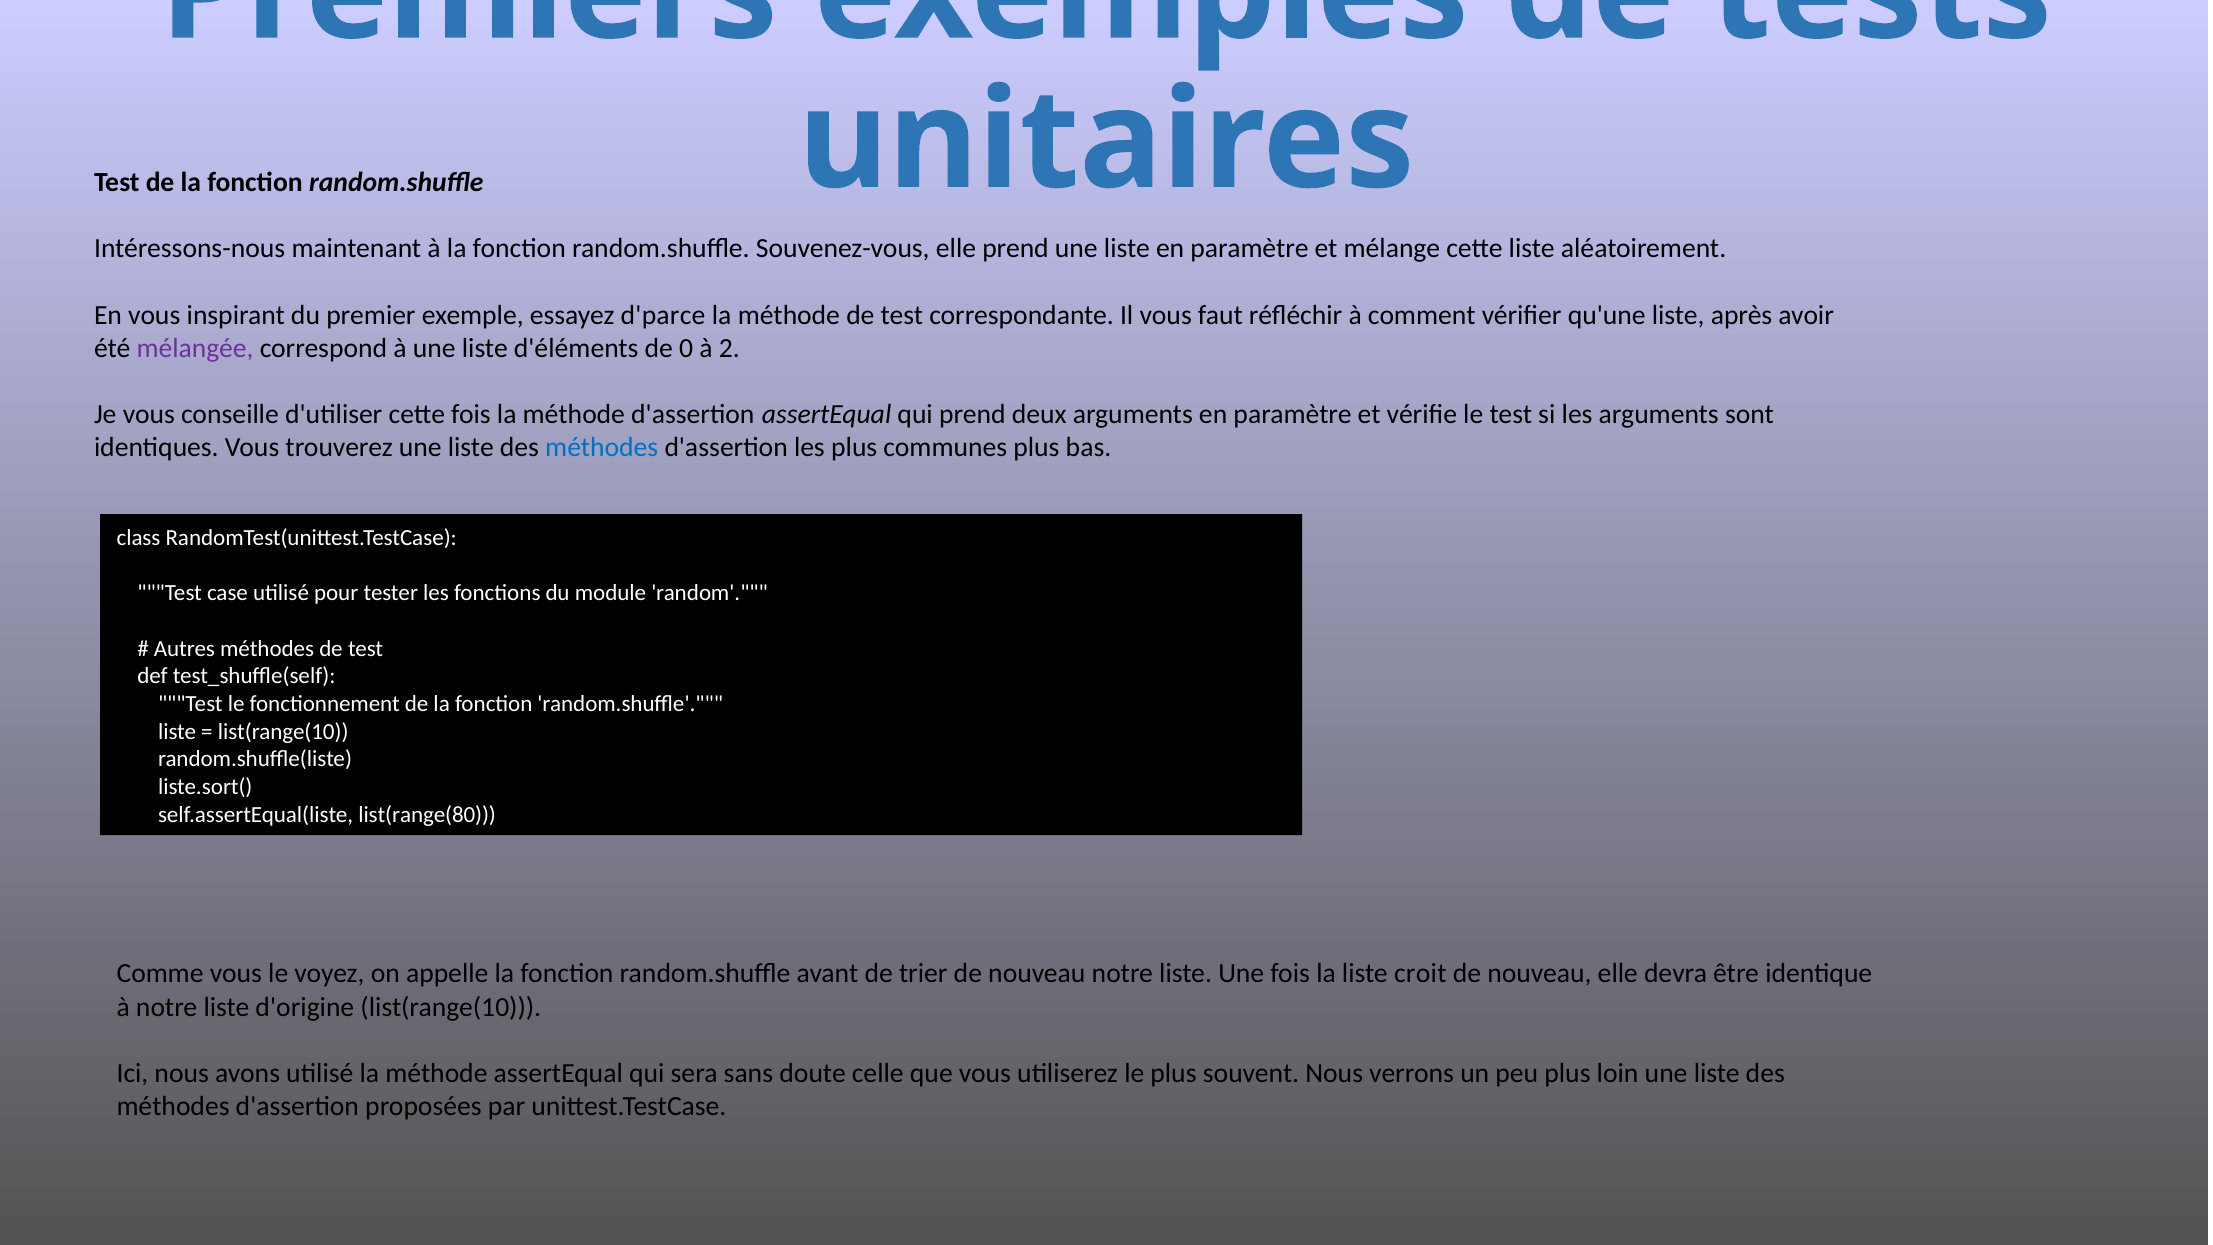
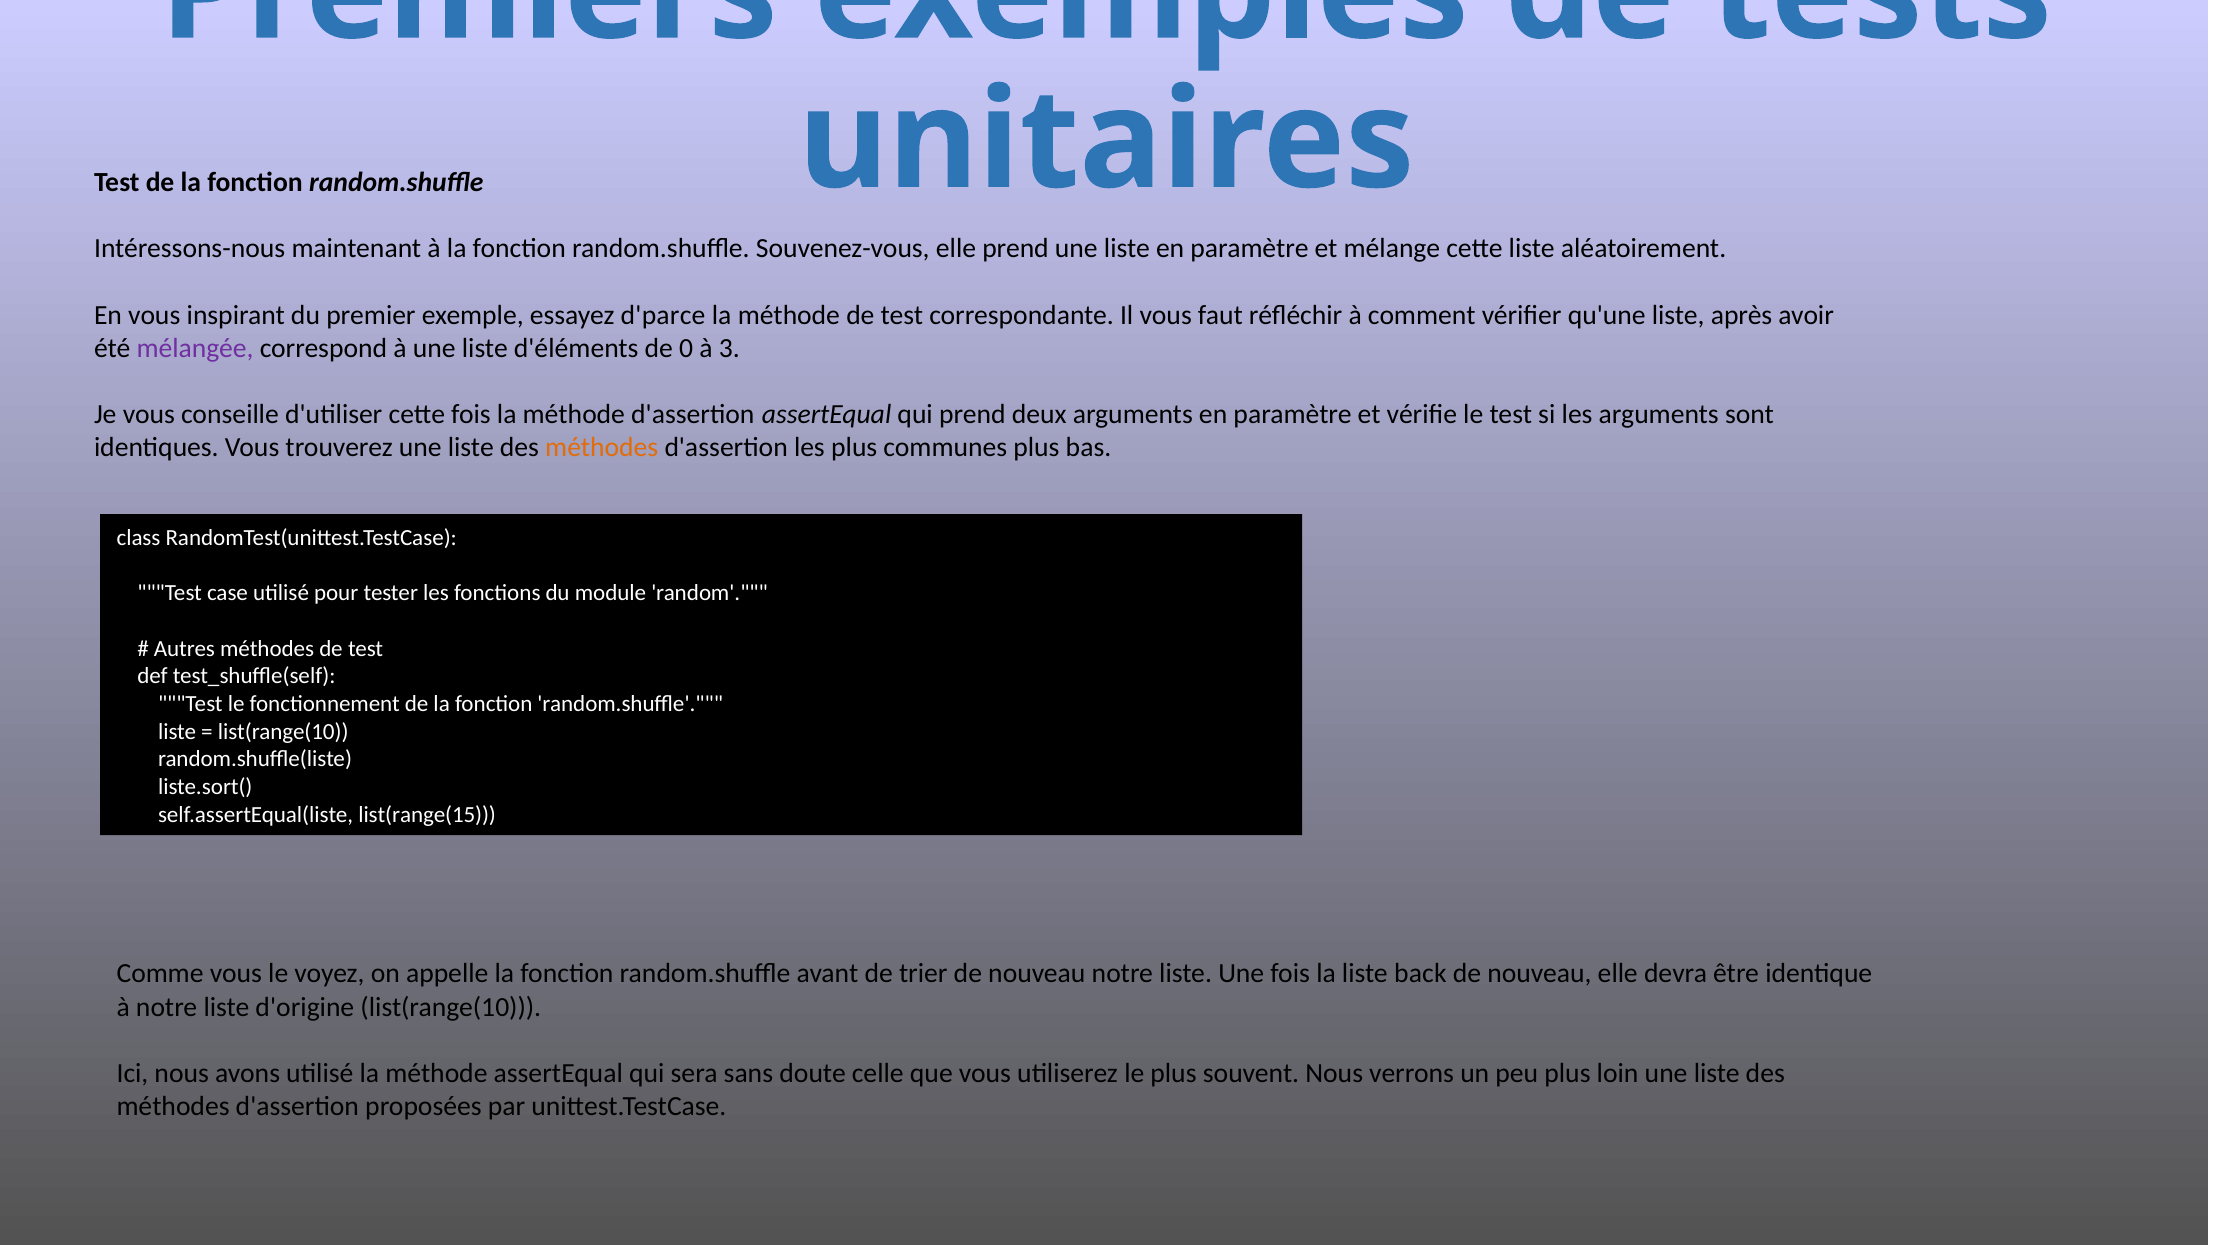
2: 2 -> 3
méthodes at (602, 448) colour: blue -> orange
list(range(80: list(range(80 -> list(range(15
croit: croit -> back
